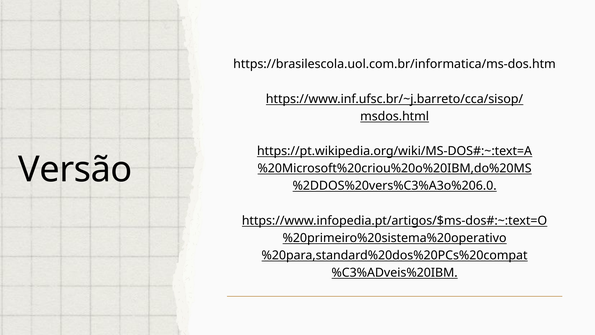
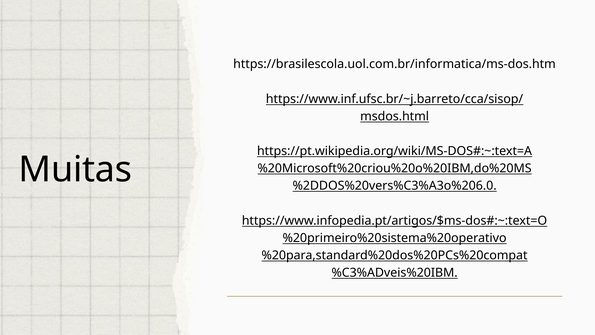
Versão: Versão -> Muitas
